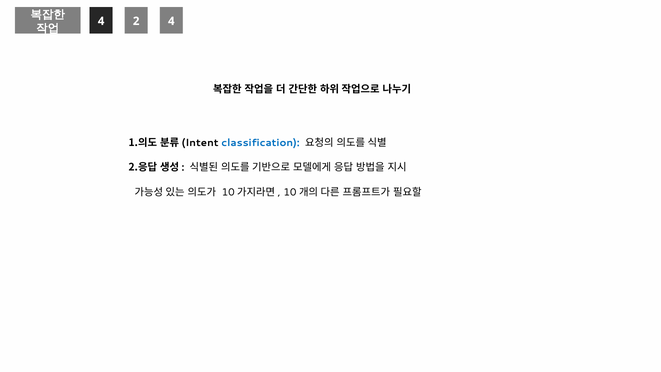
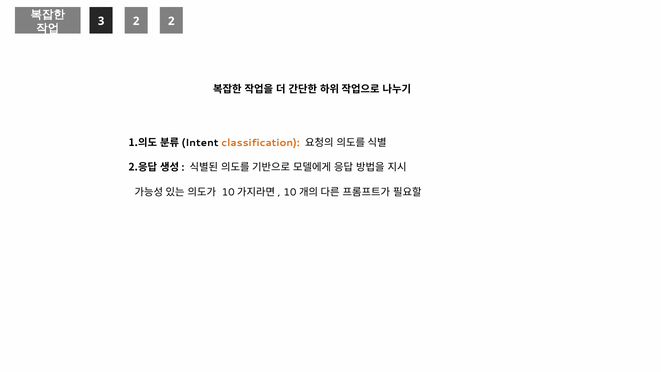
4 at (101, 21): 4 -> 3
2 4: 4 -> 2
classification colour: blue -> orange
